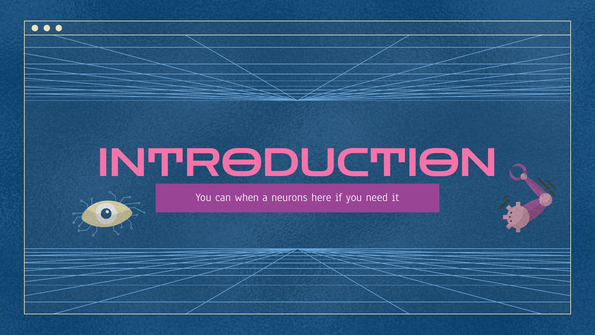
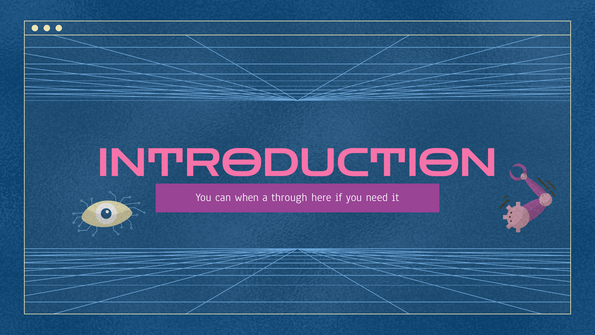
neurons: neurons -> through
